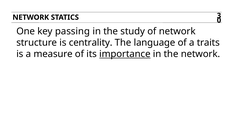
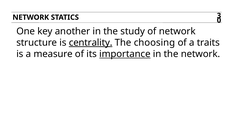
passing: passing -> another
centrality underline: none -> present
language: language -> choosing
